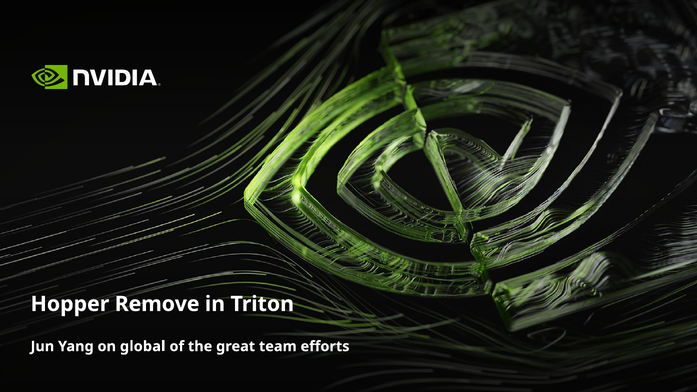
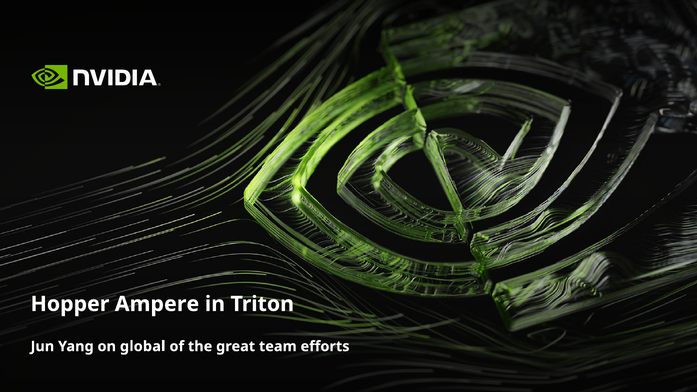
Remove: Remove -> Ampere
